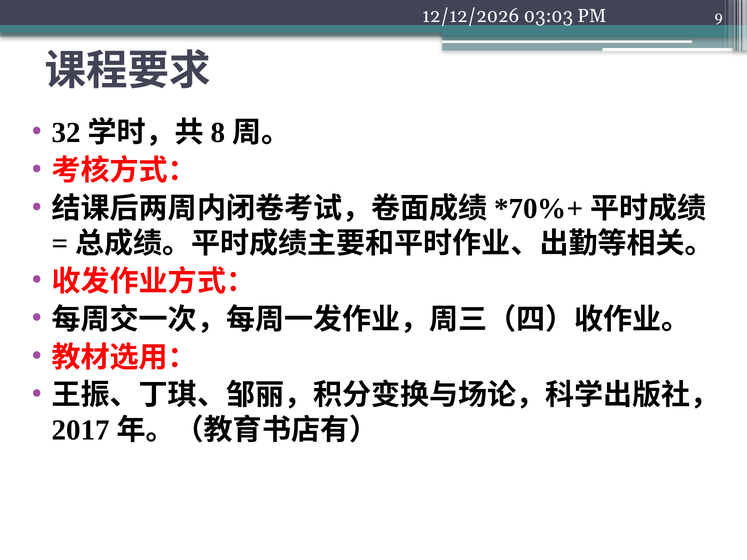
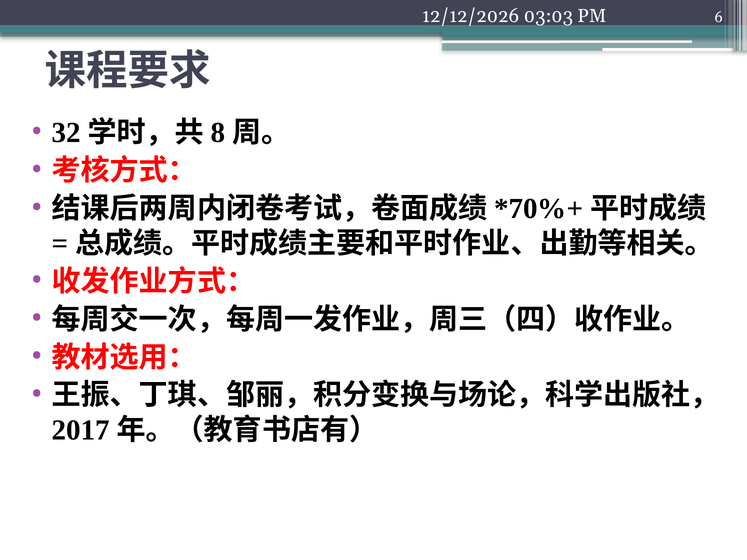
9: 9 -> 6
